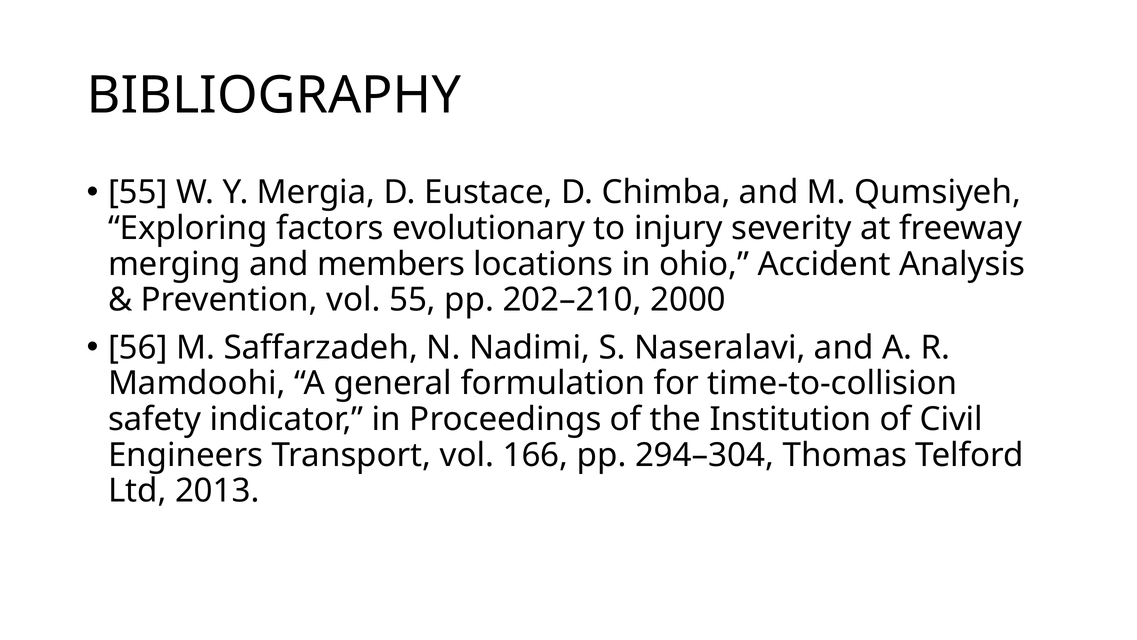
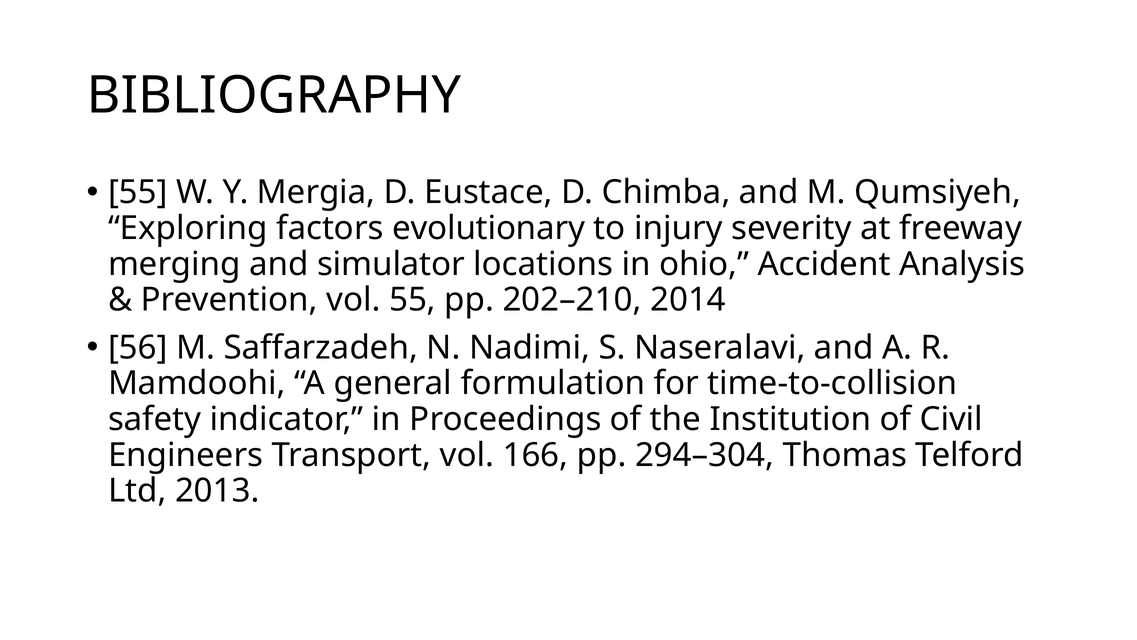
members: members -> simulator
2000: 2000 -> 2014
